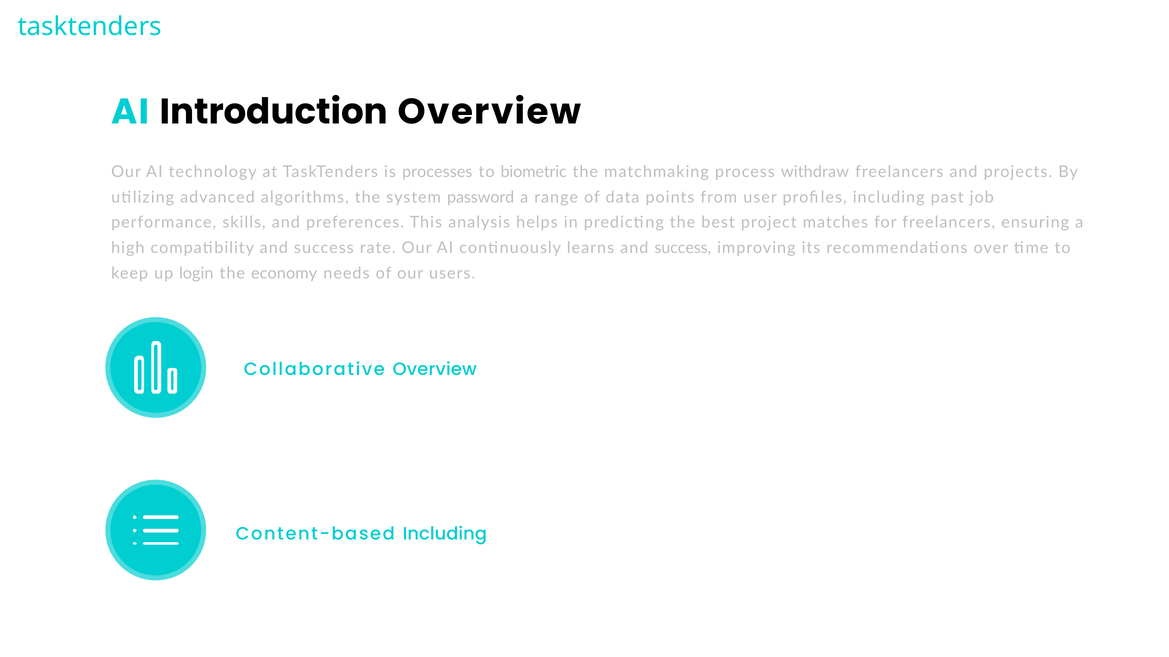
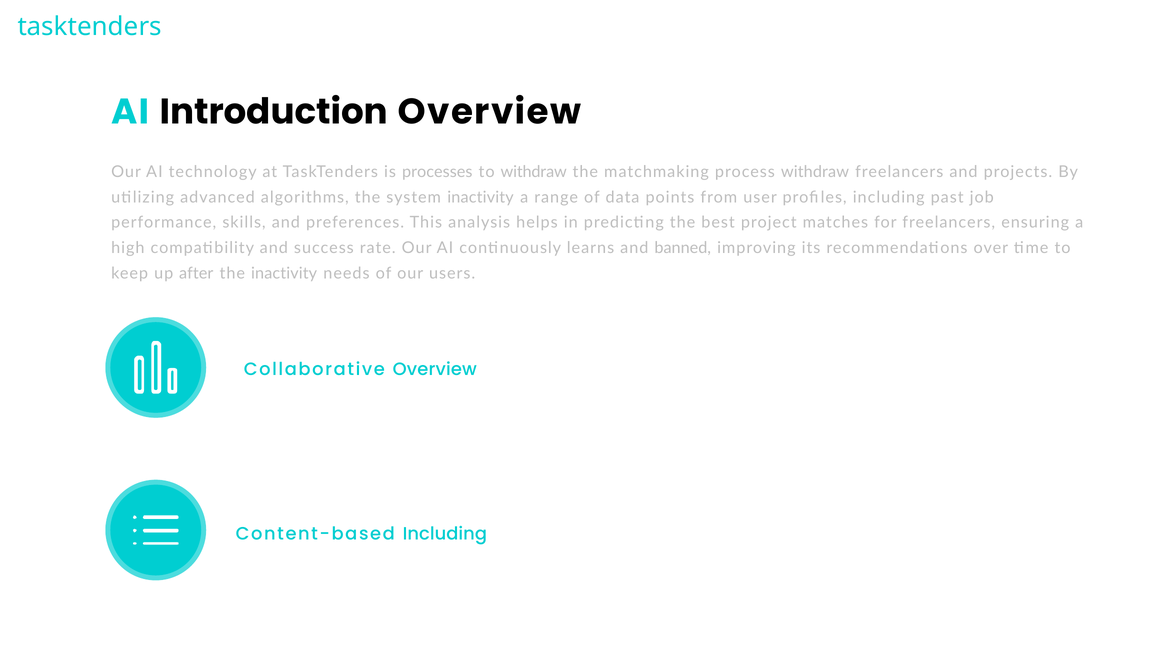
to biometric: biometric -> withdraw
system password: password -> inactivity
learns and success: success -> banned
login: login -> after
the economy: economy -> inactivity
